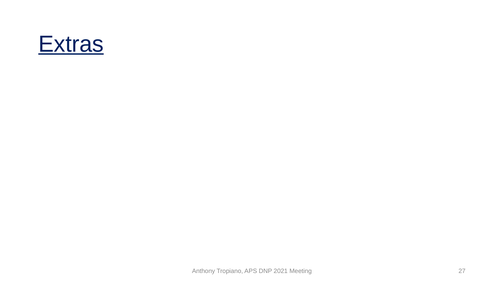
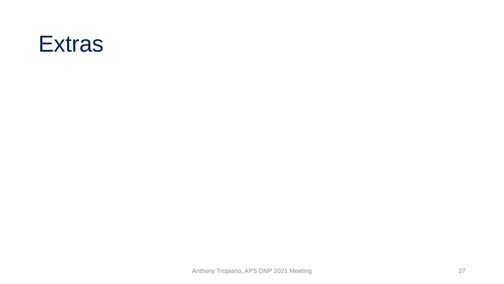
Extras underline: present -> none
